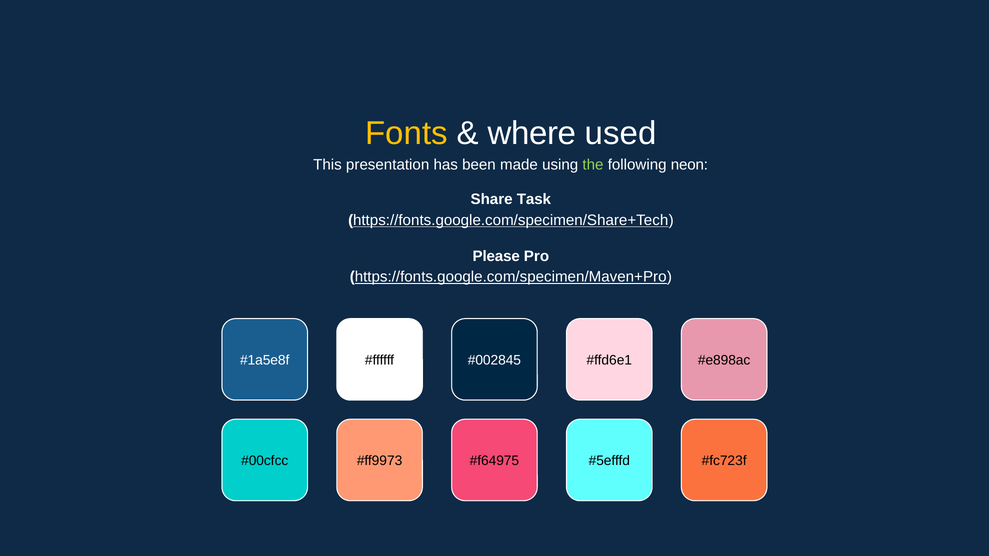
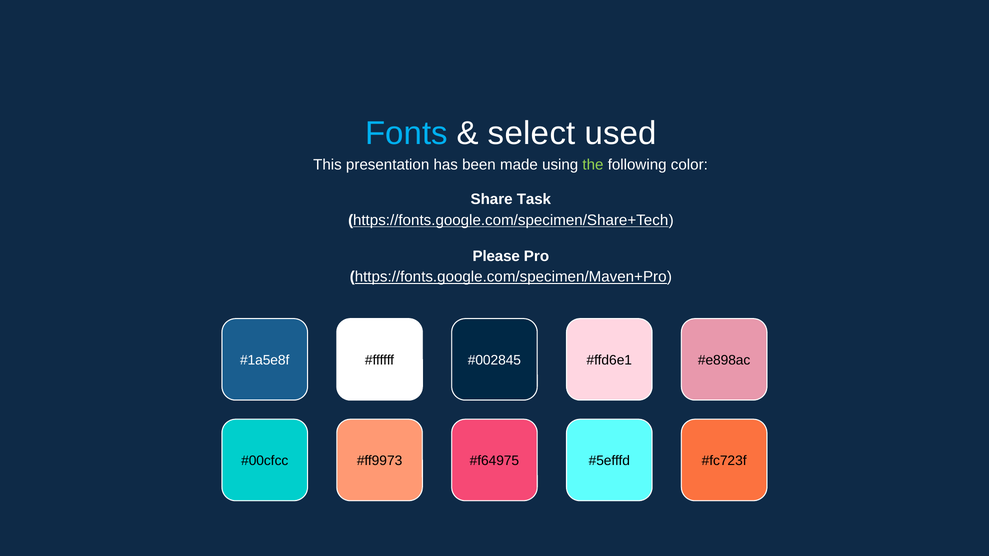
Fonts colour: yellow -> light blue
where: where -> select
neon: neon -> color
